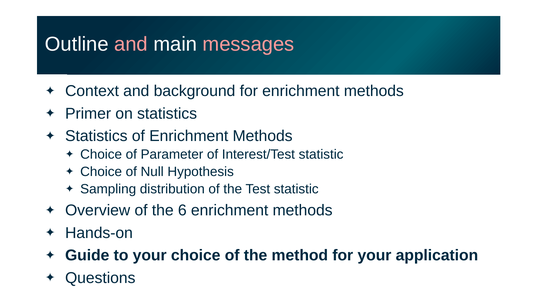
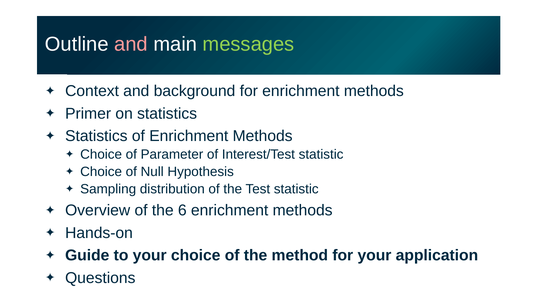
messages colour: pink -> light green
